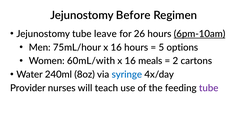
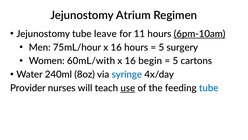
Before: Before -> Atrium
26: 26 -> 11
options: options -> surgery
meals: meals -> begin
2 at (175, 61): 2 -> 5
use underline: none -> present
tube at (209, 88) colour: purple -> blue
